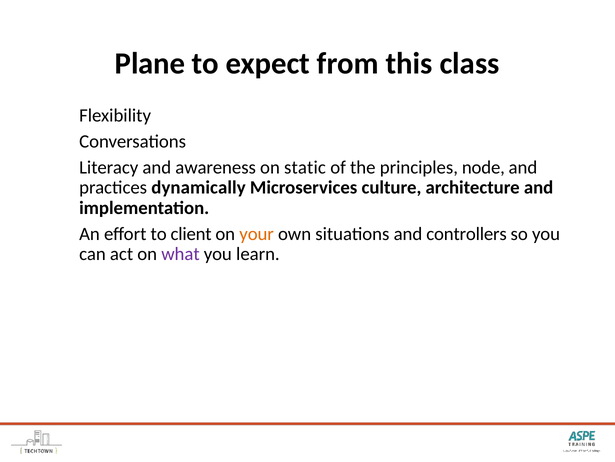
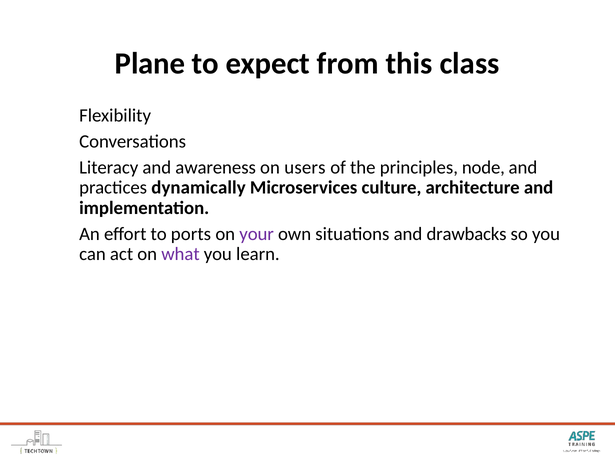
static: static -> users
client: client -> ports
your colour: orange -> purple
controllers: controllers -> drawbacks
